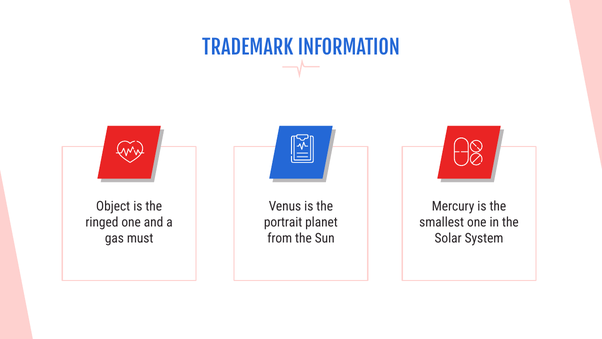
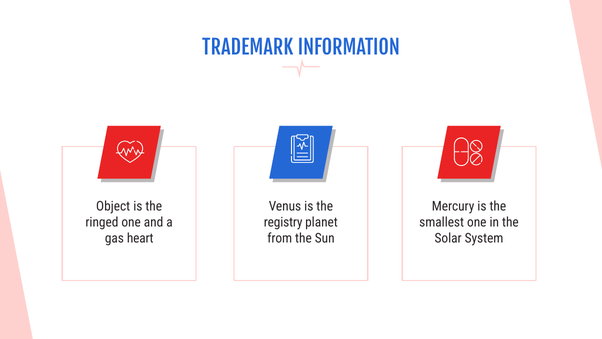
portrait: portrait -> registry
must: must -> heart
